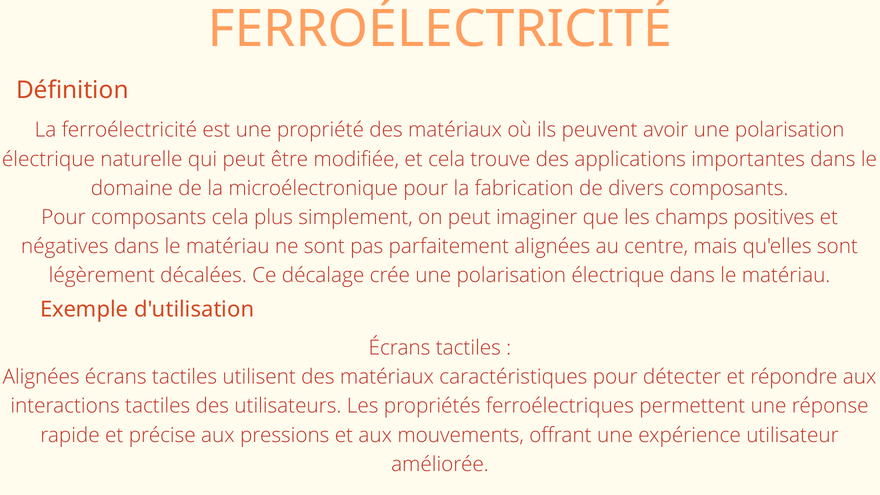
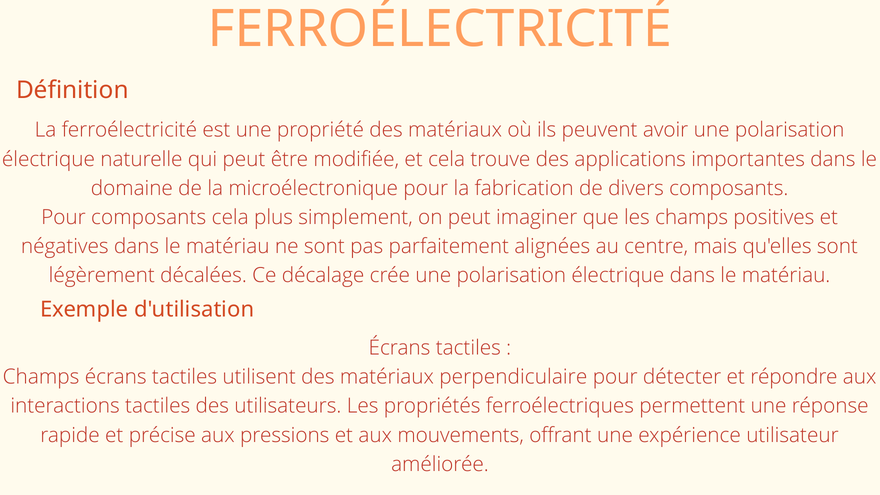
Alignées at (41, 377): Alignées -> Champs
caractéristiques: caractéristiques -> perpendiculaire
